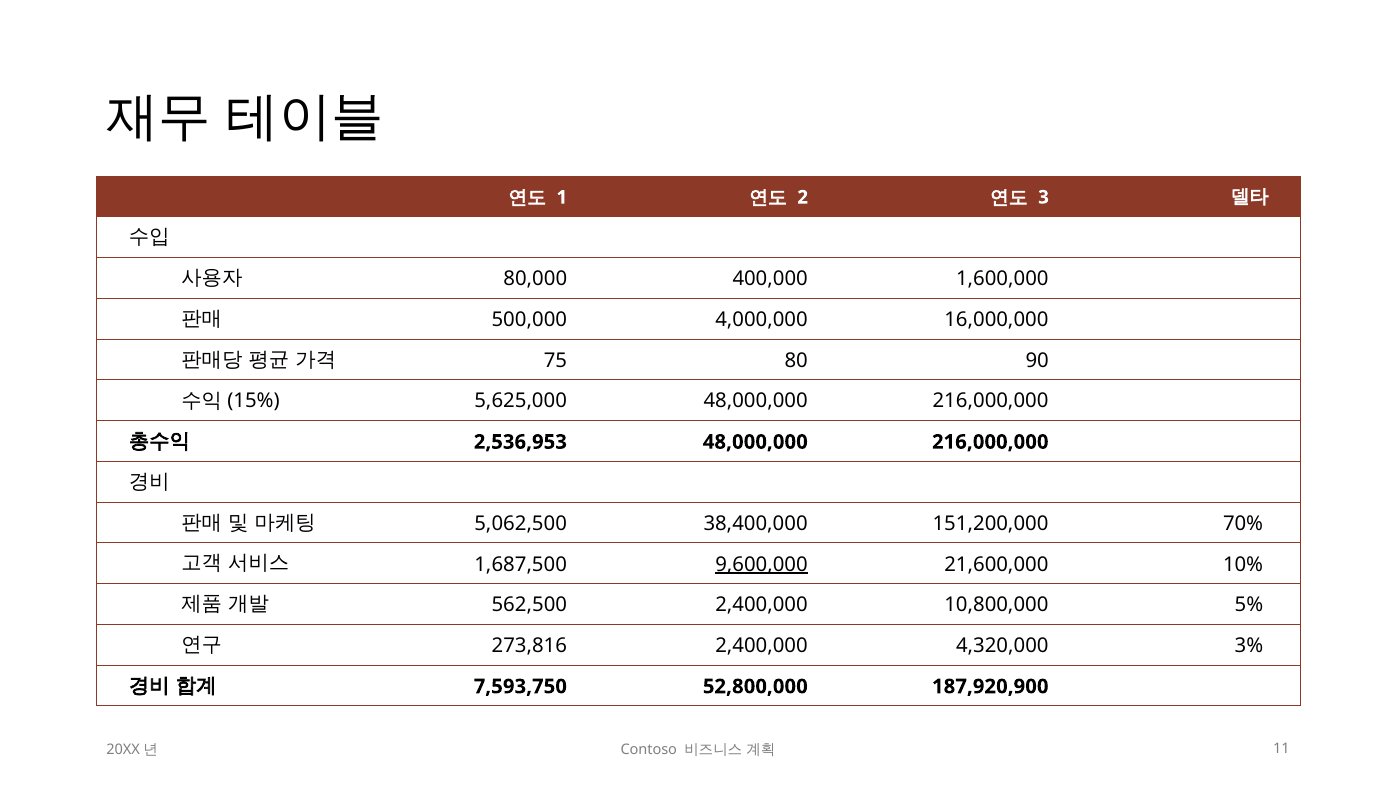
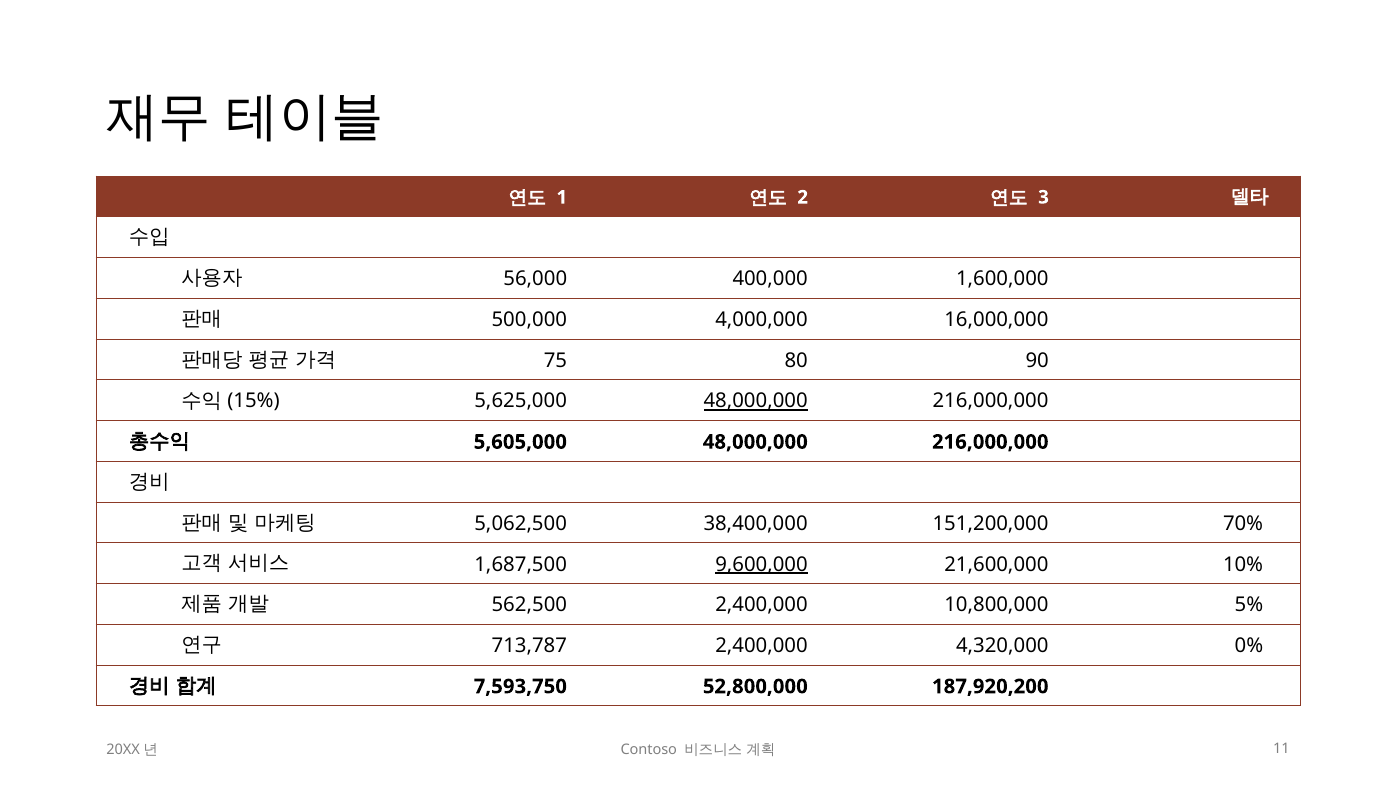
80,000: 80,000 -> 56,000
48,000,000 at (756, 401) underline: none -> present
2,536,953: 2,536,953 -> 5,605,000
273,816: 273,816 -> 713,787
3%: 3% -> 0%
187,920,900: 187,920,900 -> 187,920,200
